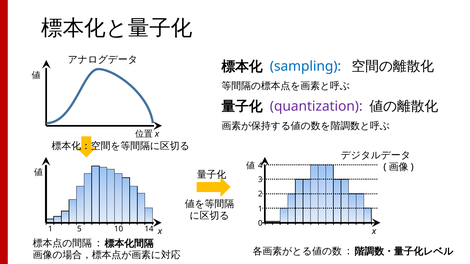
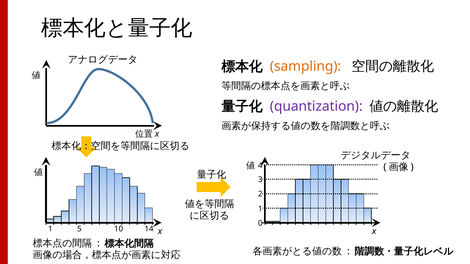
sampling colour: blue -> orange
